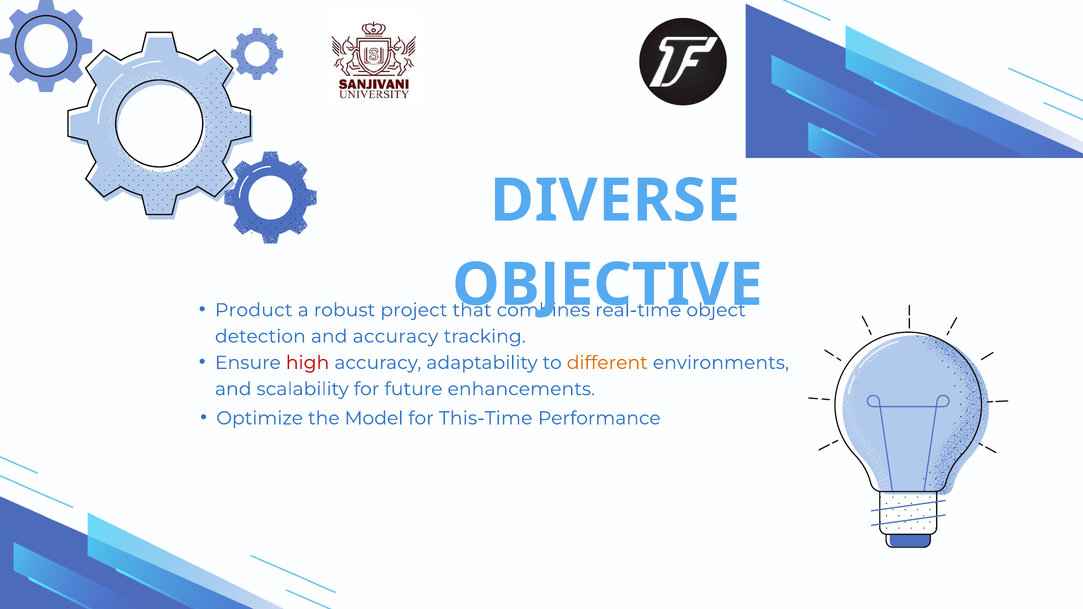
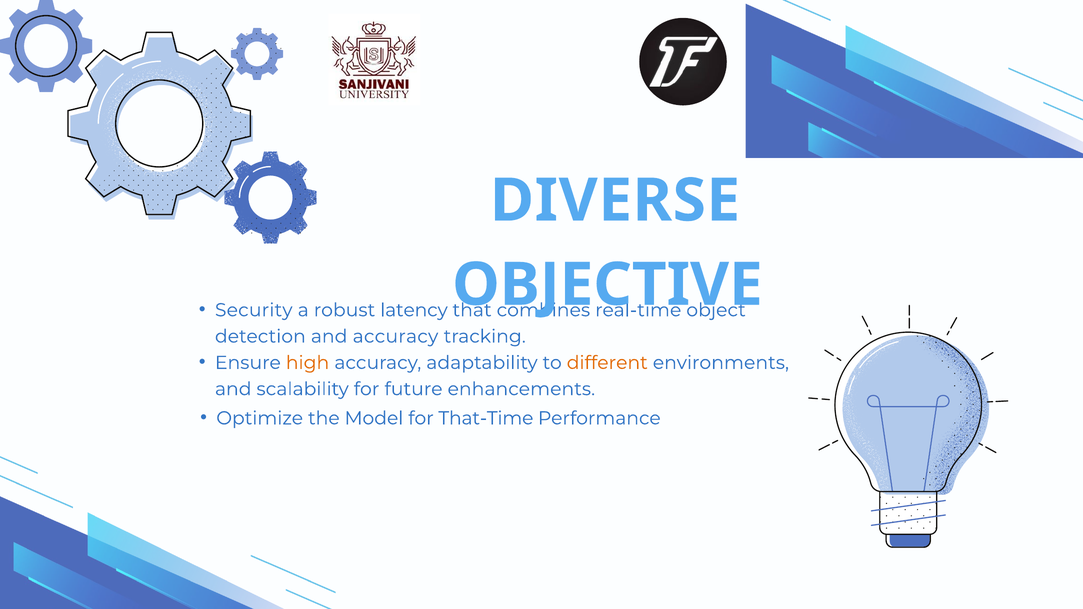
Product: Product -> Security
project: project -> latency
high colour: red -> orange
This-Time: This-Time -> That-Time
